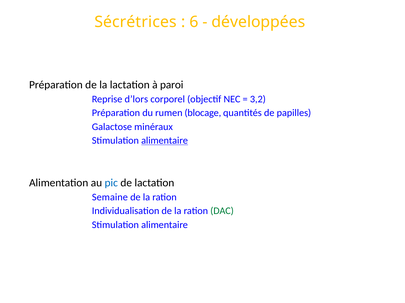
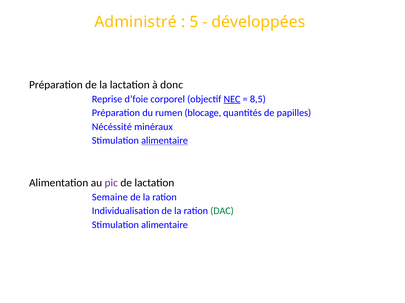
Sécrétrices: Sécrétrices -> Administré
6: 6 -> 5
paroi: paroi -> donc
d’lors: d’lors -> d’foie
NEC underline: none -> present
3,2: 3,2 -> 8,5
Galactose: Galactose -> Nécéssité
pic colour: blue -> purple
